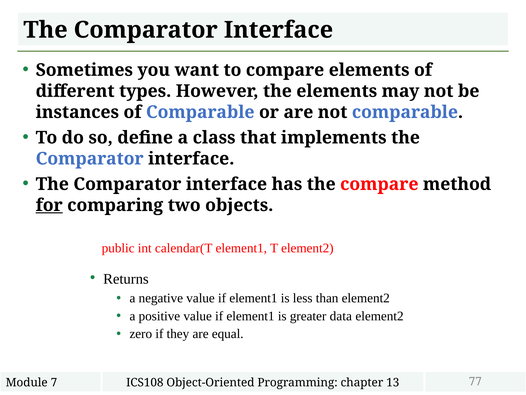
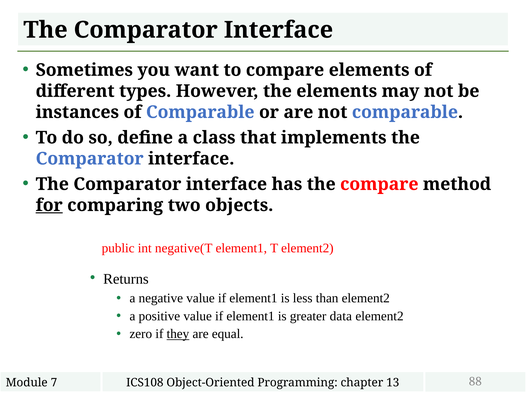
calendar(T: calendar(T -> negative(T
they underline: none -> present
77: 77 -> 88
